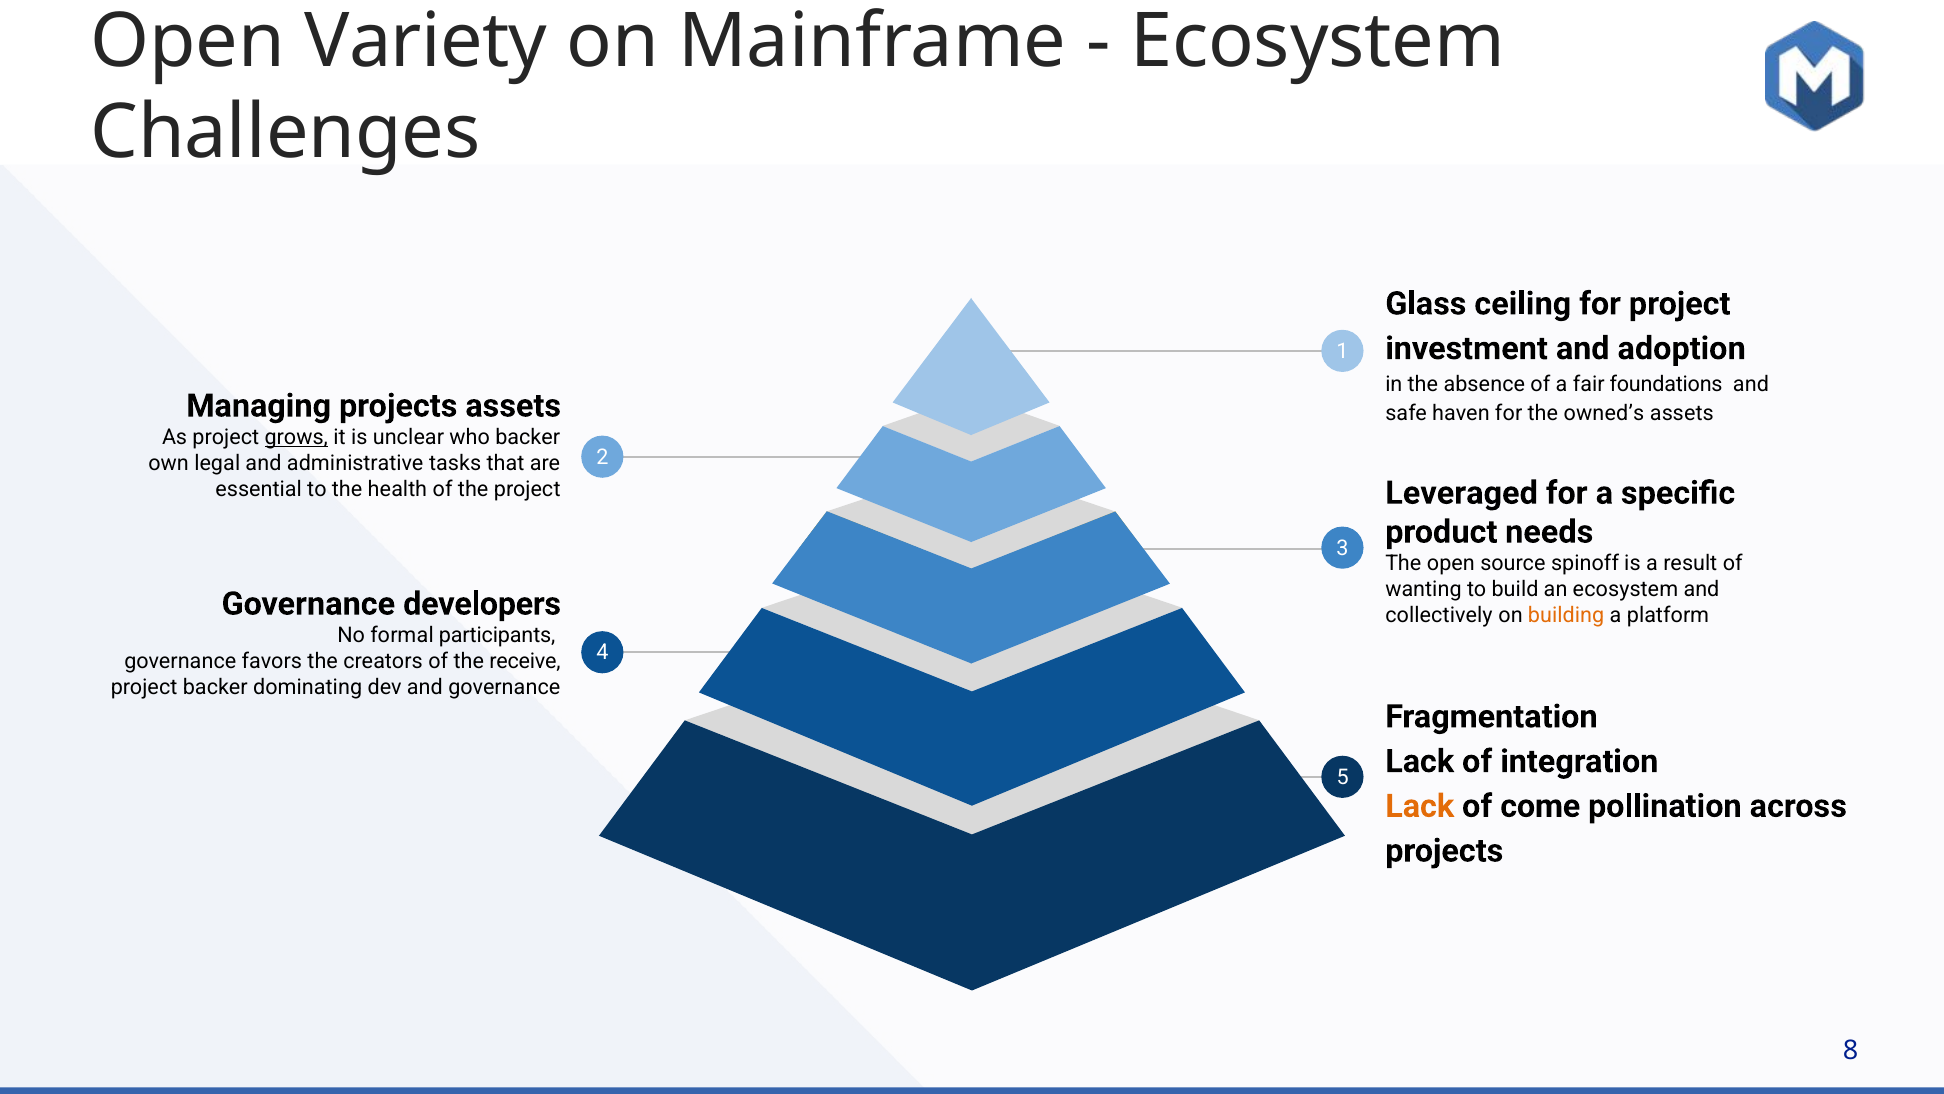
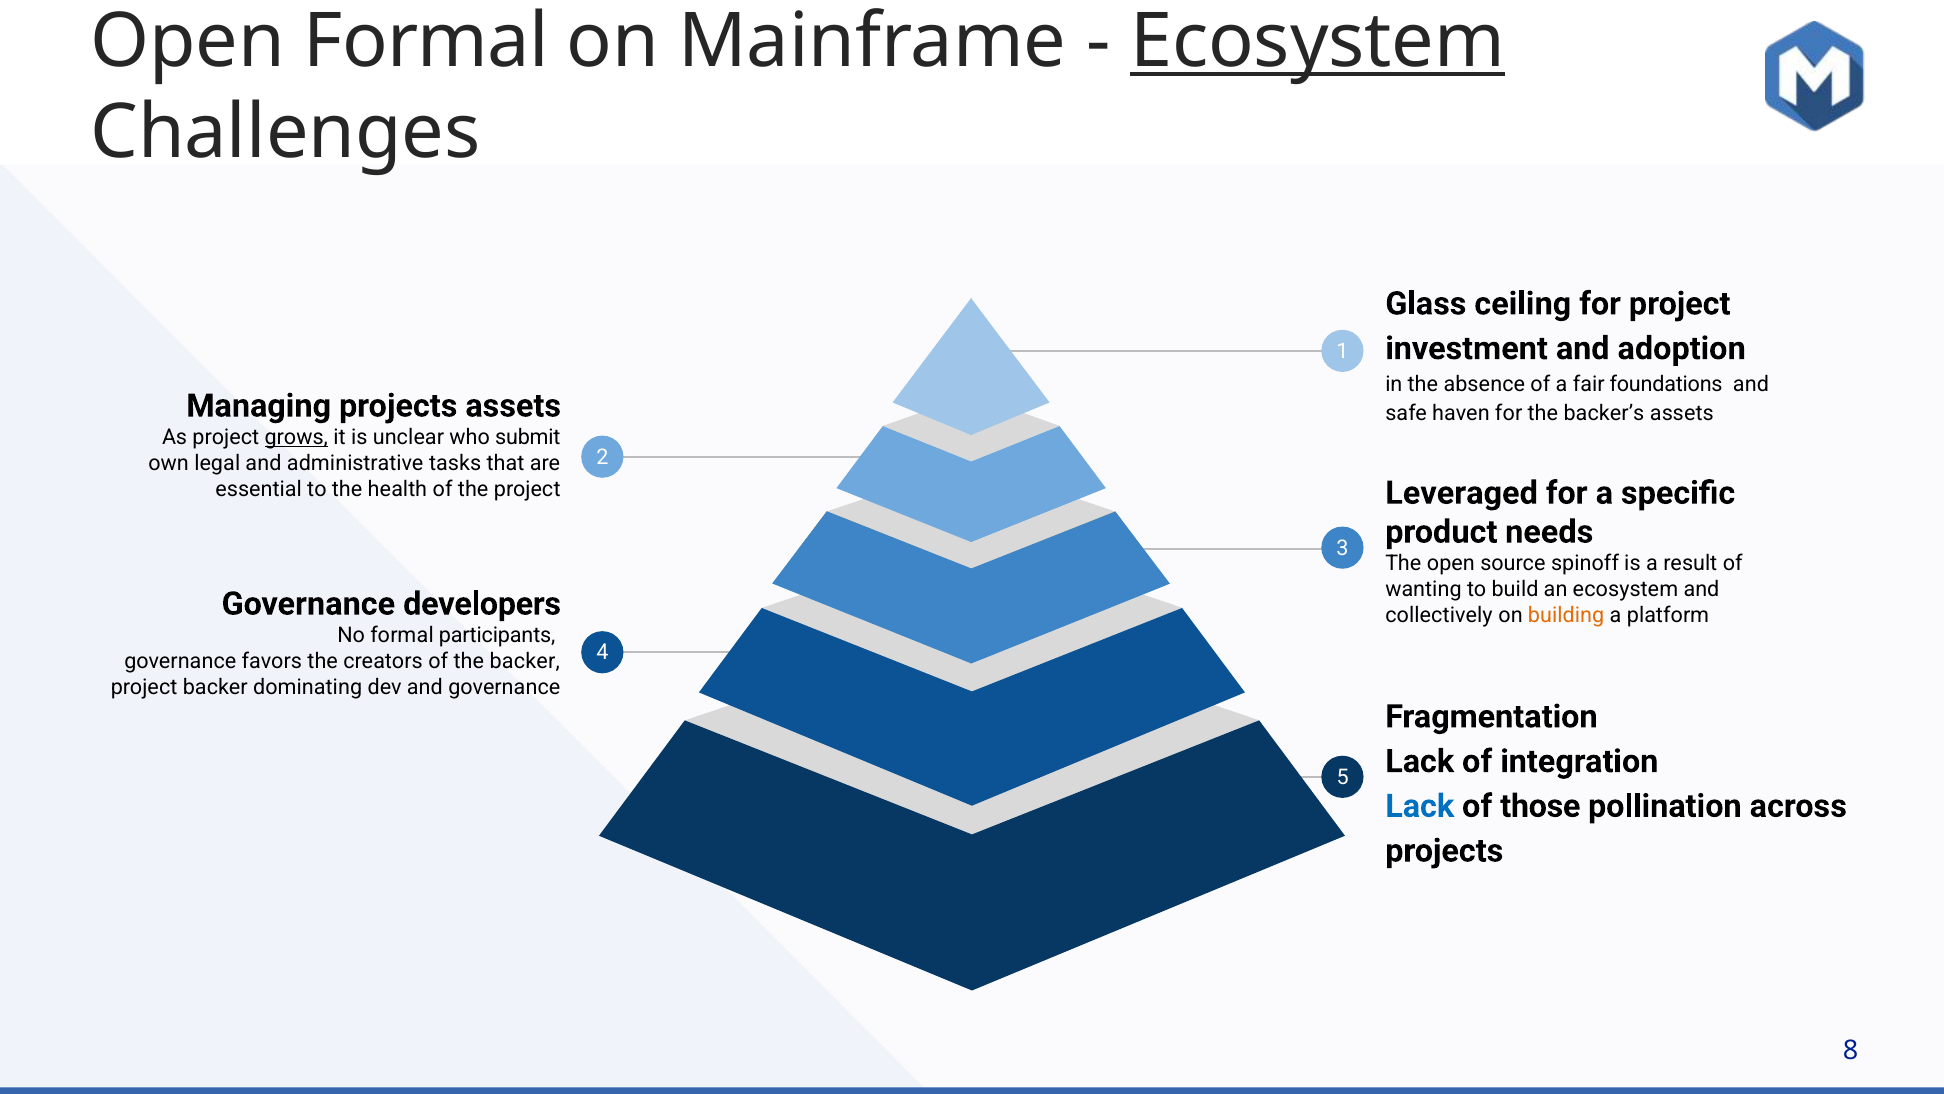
Open Variety: Variety -> Formal
Ecosystem at (1318, 41) underline: none -> present
owned’s: owned’s -> backer’s
who backer: backer -> submit
the receive: receive -> backer
Lack at (1420, 806) colour: orange -> blue
come: come -> those
